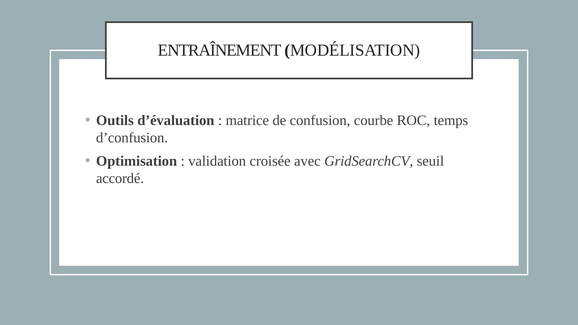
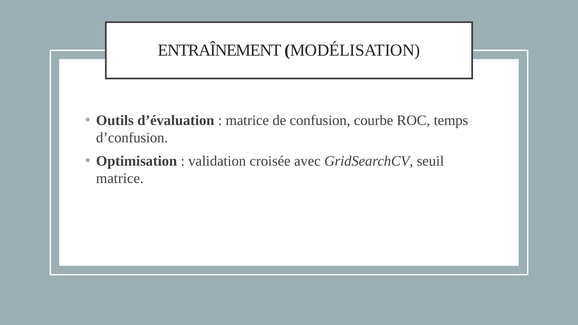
accordé at (120, 179): accordé -> matrice
